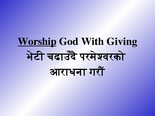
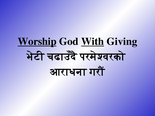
With underline: none -> present
